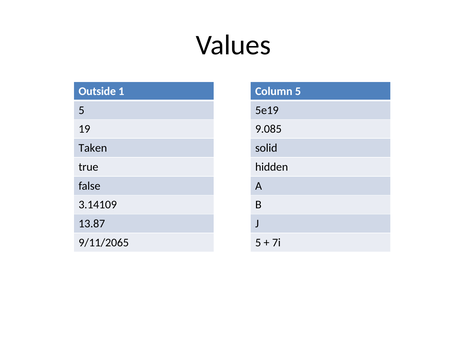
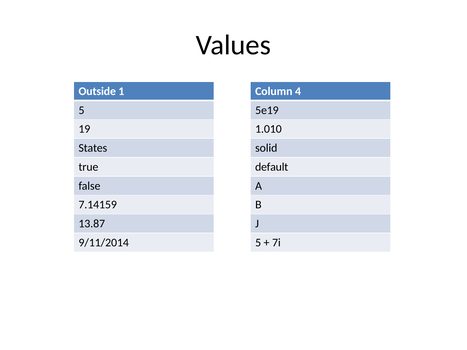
Column 5: 5 -> 4
9.085: 9.085 -> 1.010
Taken: Taken -> States
hidden: hidden -> default
3.14109: 3.14109 -> 7.14159
9/11/2065: 9/11/2065 -> 9/11/2014
